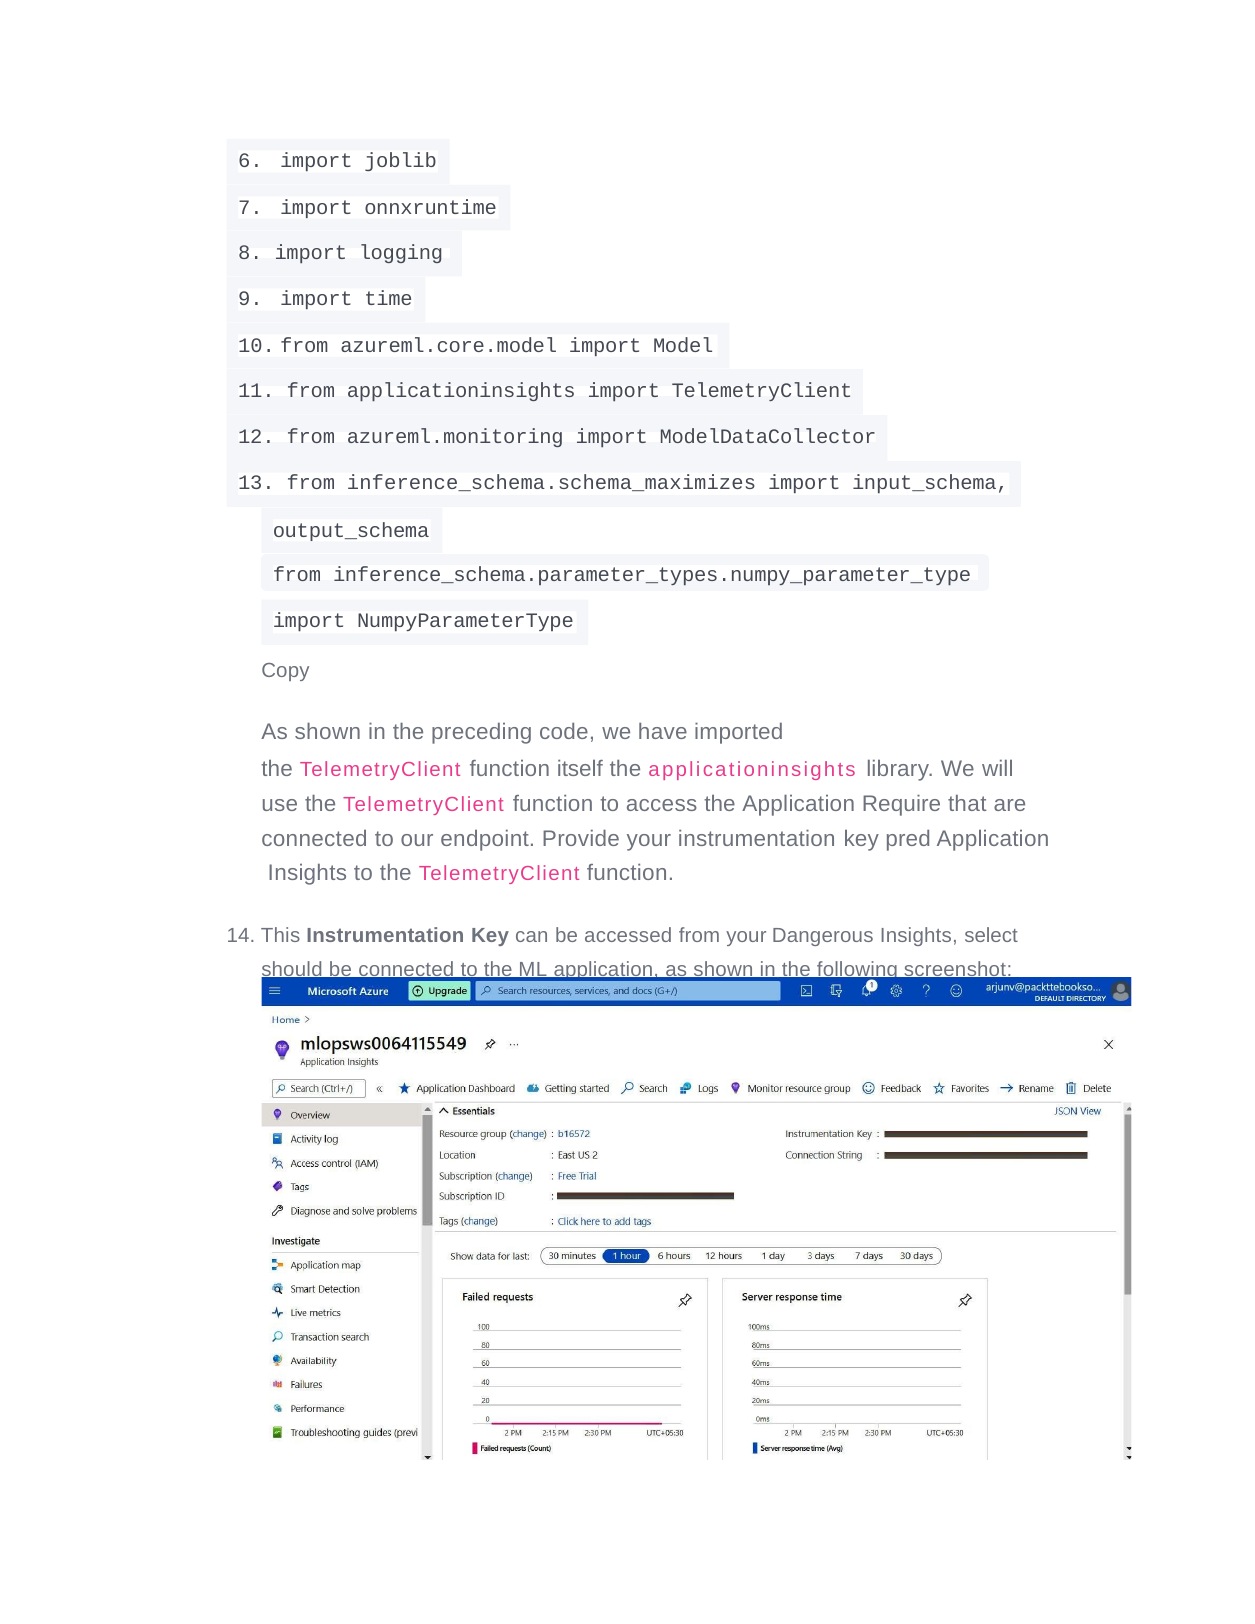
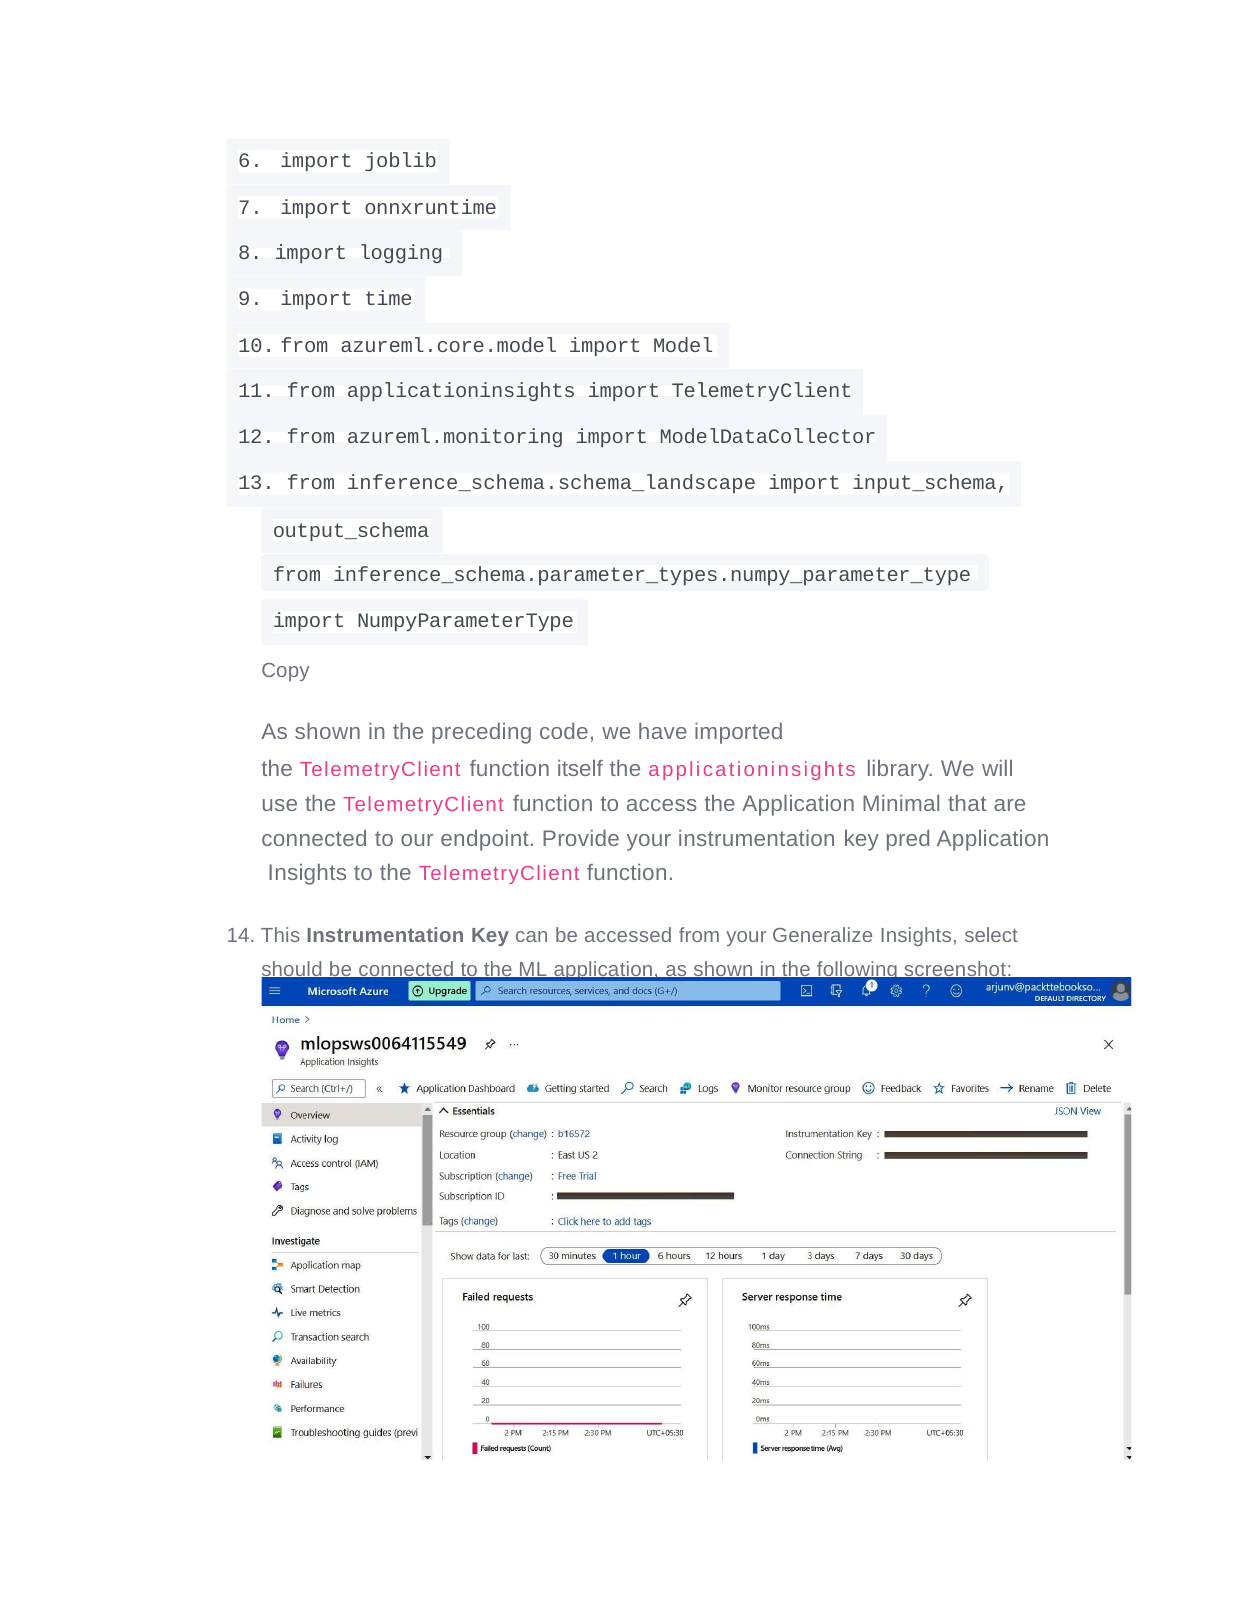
inference_schema.schema_maximizes: inference_schema.schema_maximizes -> inference_schema.schema_landscape
Require: Require -> Minimal
Dangerous: Dangerous -> Generalize
